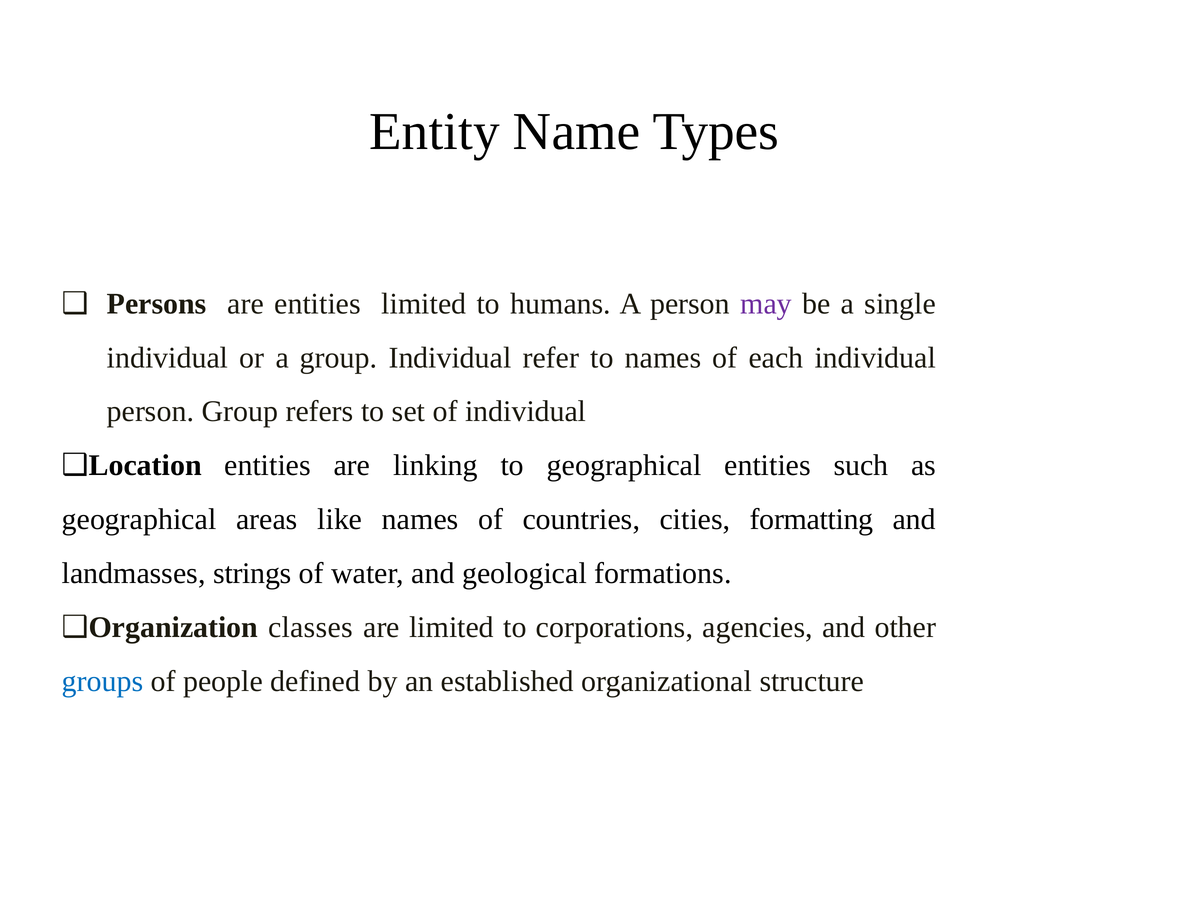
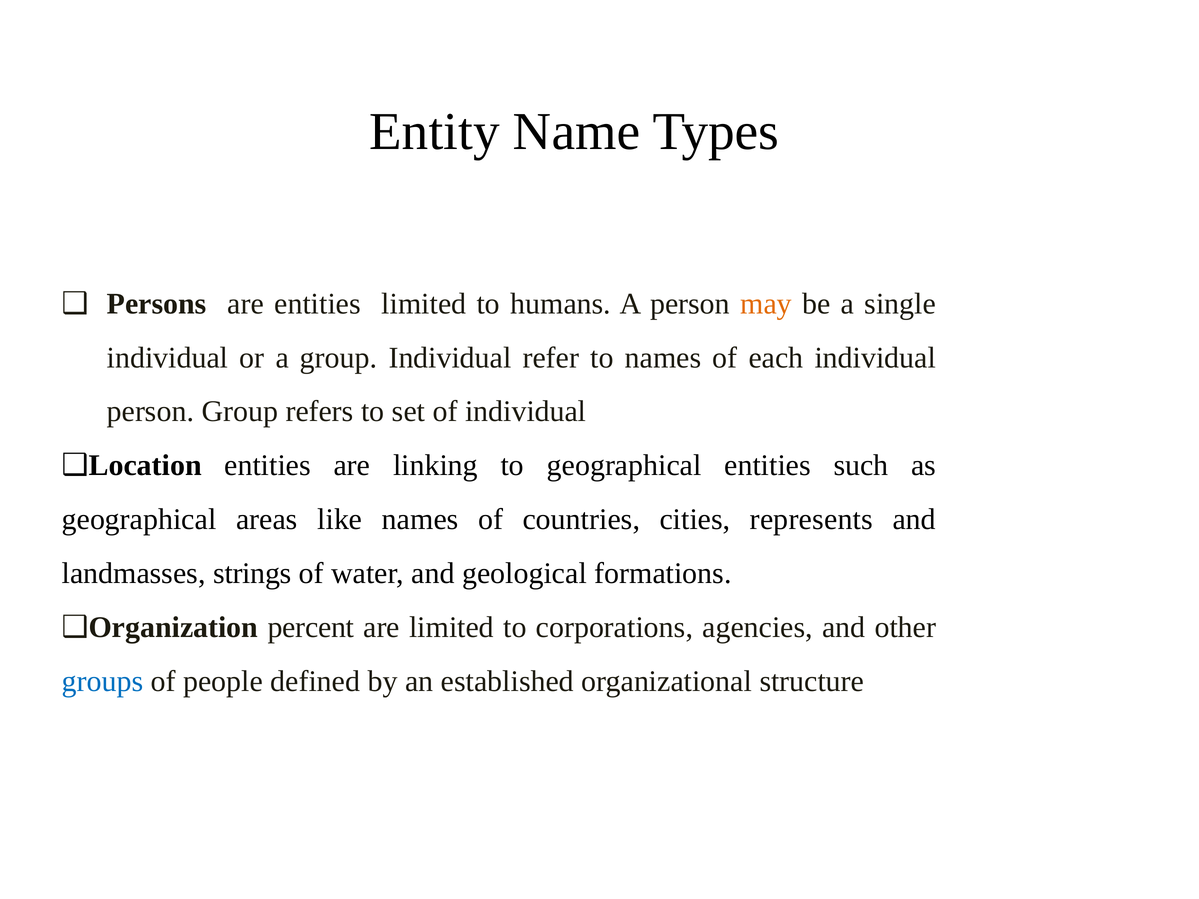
may colour: purple -> orange
formatting: formatting -> represents
classes: classes -> percent
